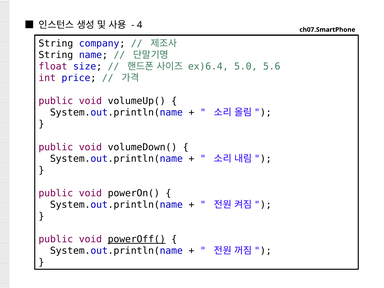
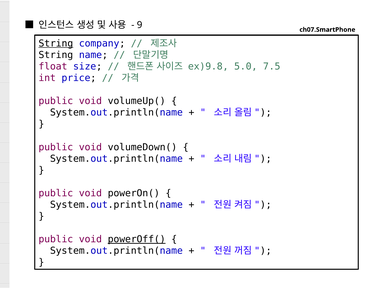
4: 4 -> 9
String at (56, 43) underline: none -> present
ex)6.4: ex)6.4 -> ex)9.8
5.6: 5.6 -> 7.5
